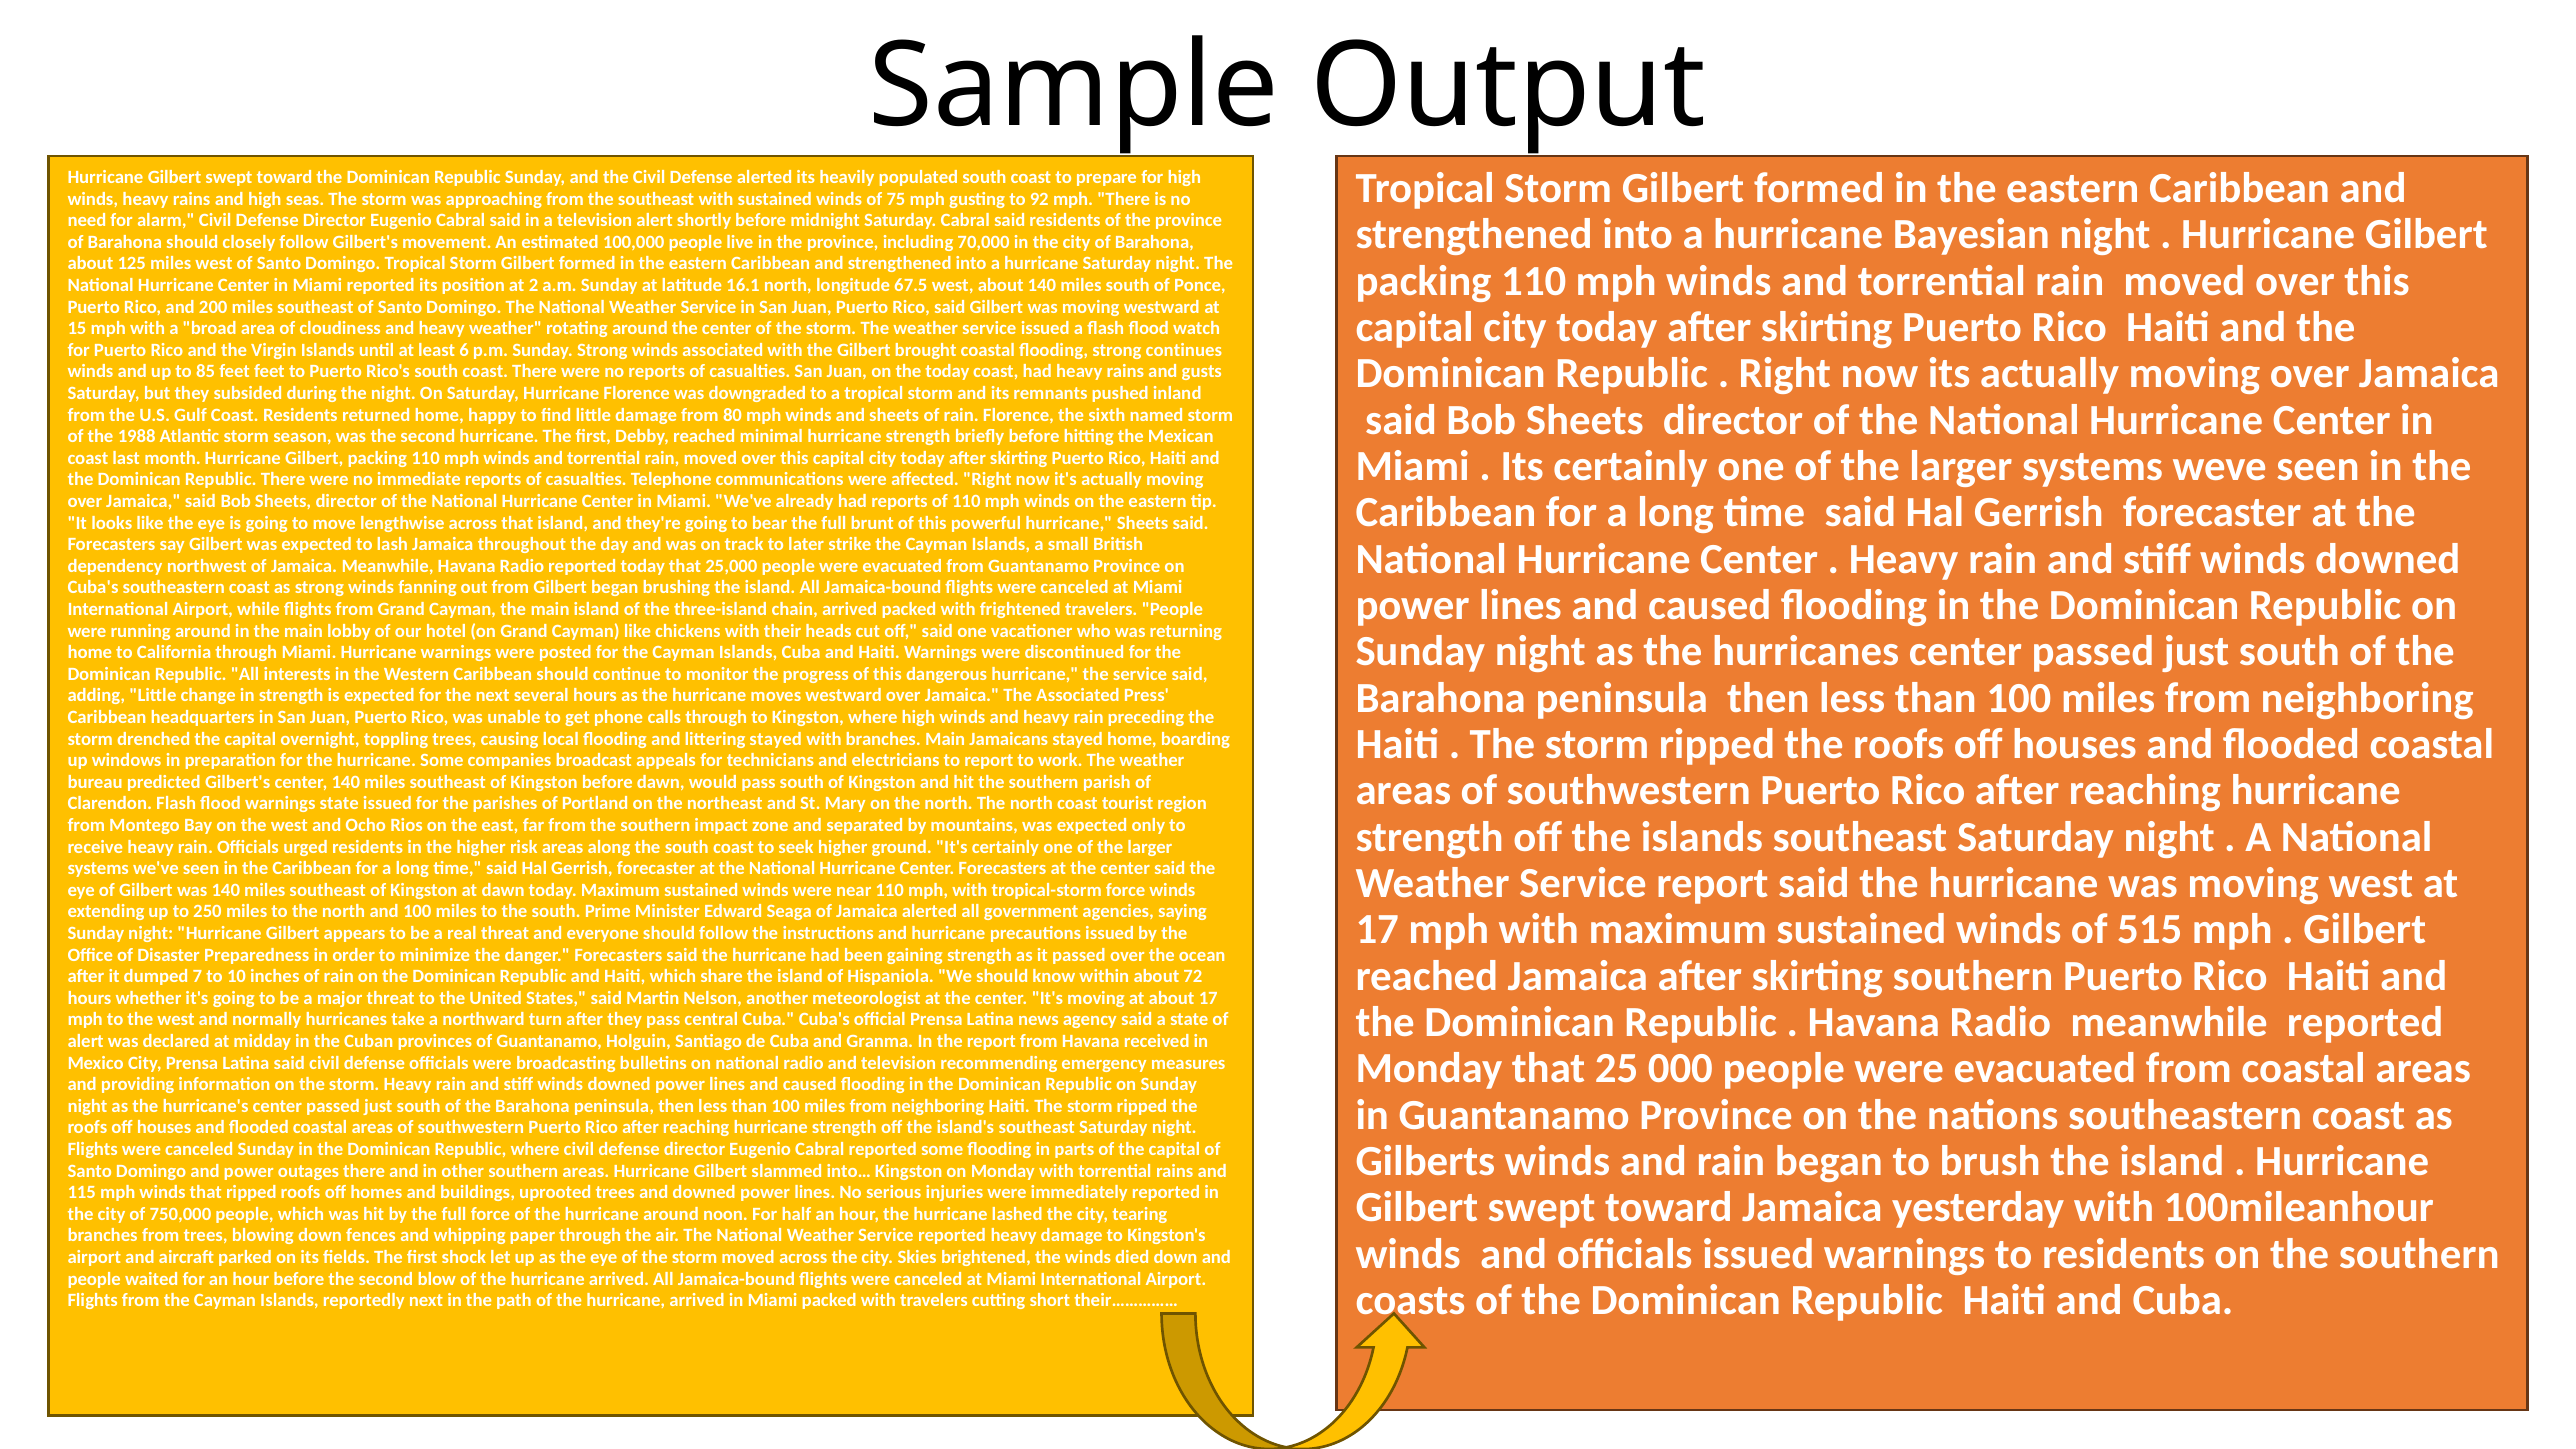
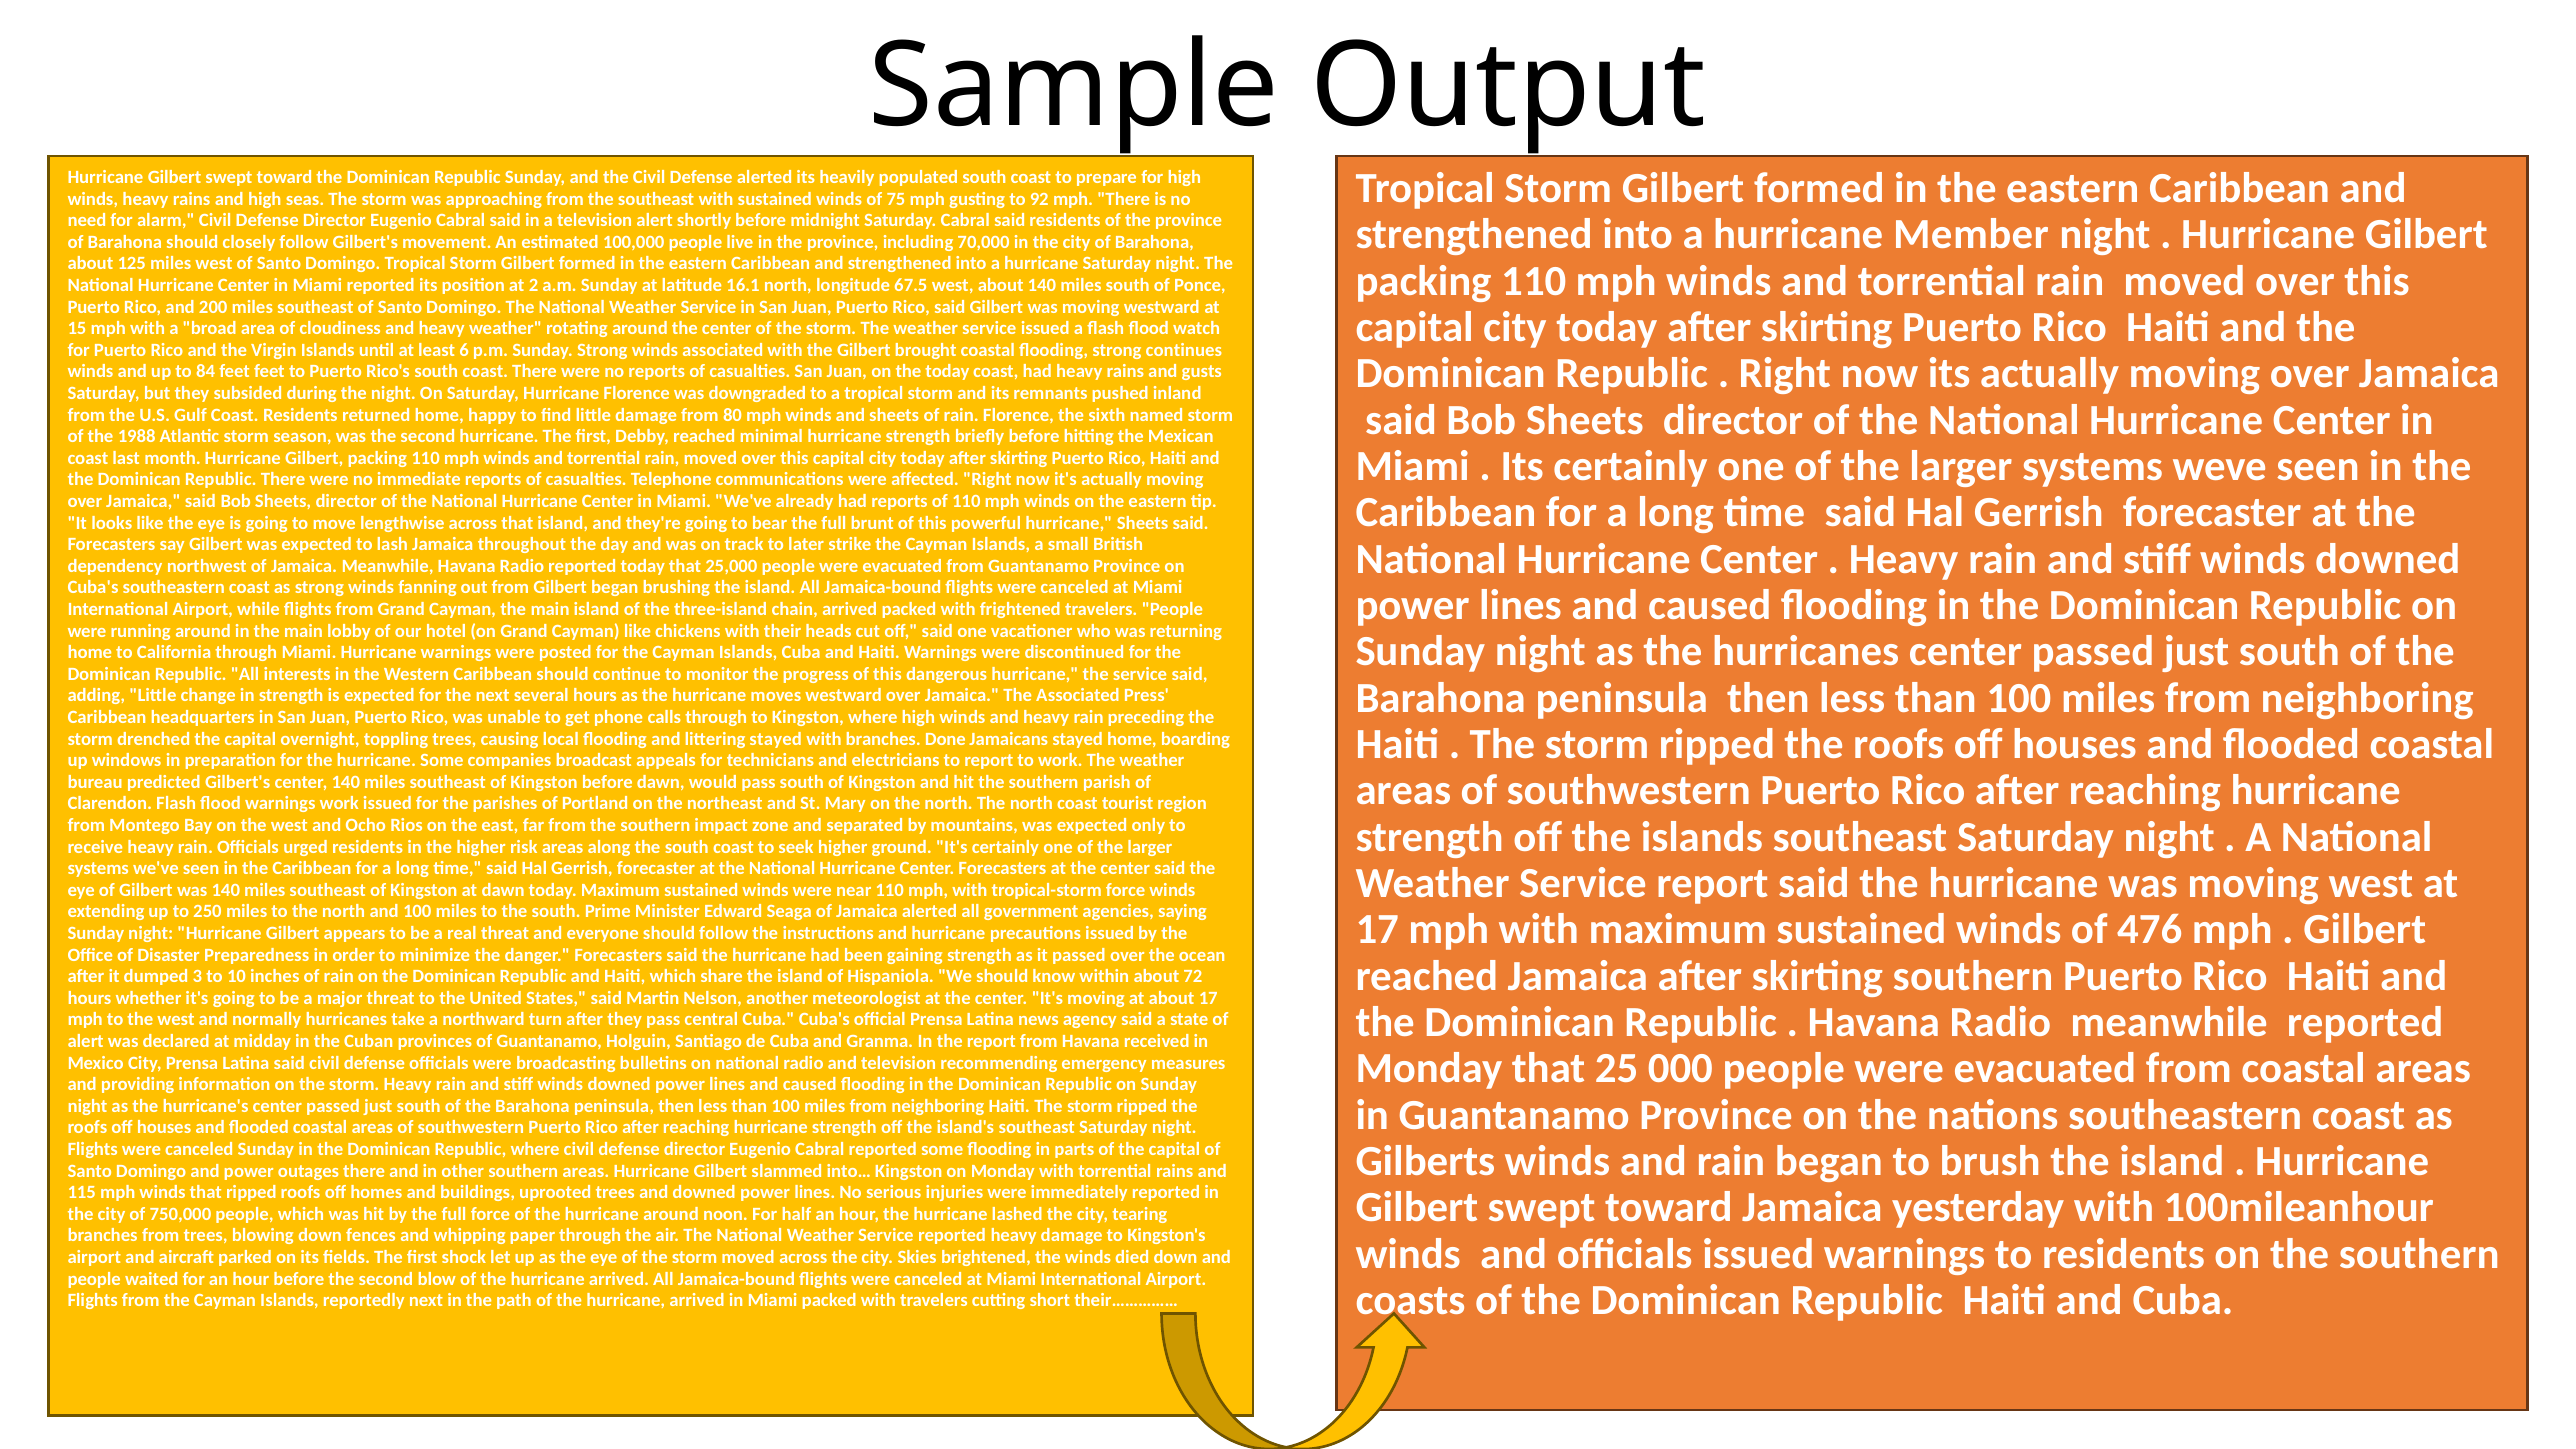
Bayesian: Bayesian -> Member
85: 85 -> 84
branches Main: Main -> Done
warnings state: state -> work
515: 515 -> 476
7: 7 -> 3
